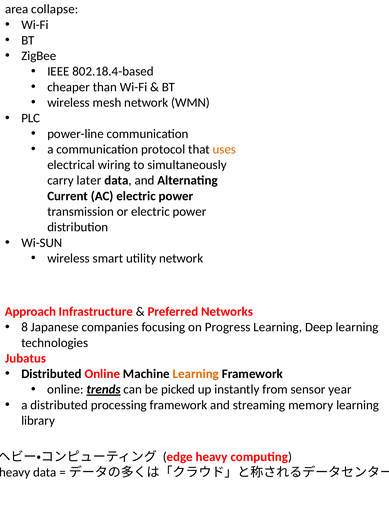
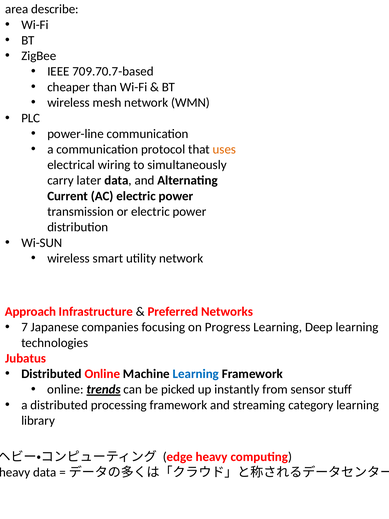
collapse: collapse -> describe
802.18.4-based: 802.18.4-based -> 709.70.7-based
8: 8 -> 7
Learning at (196, 374) colour: orange -> blue
year: year -> stuff
memory: memory -> category
